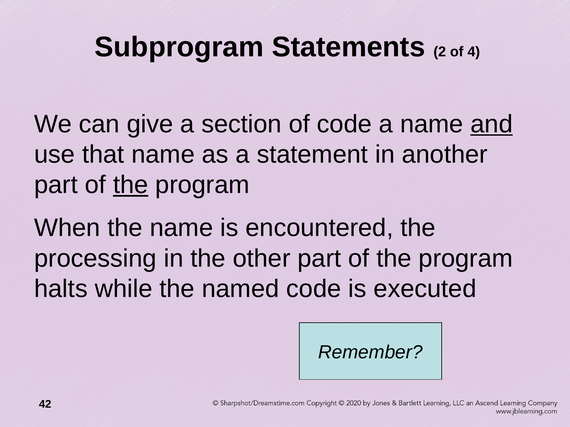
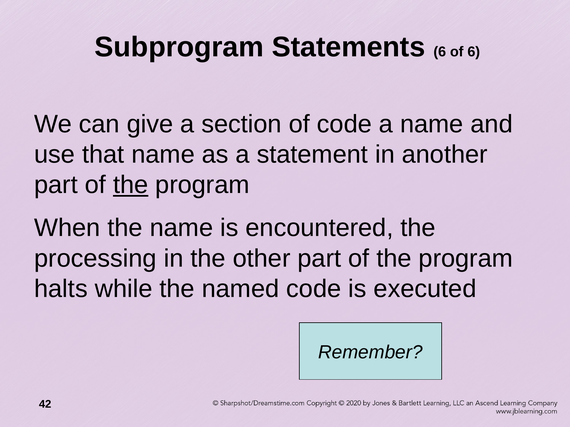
Statements 2: 2 -> 6
of 4: 4 -> 6
and underline: present -> none
